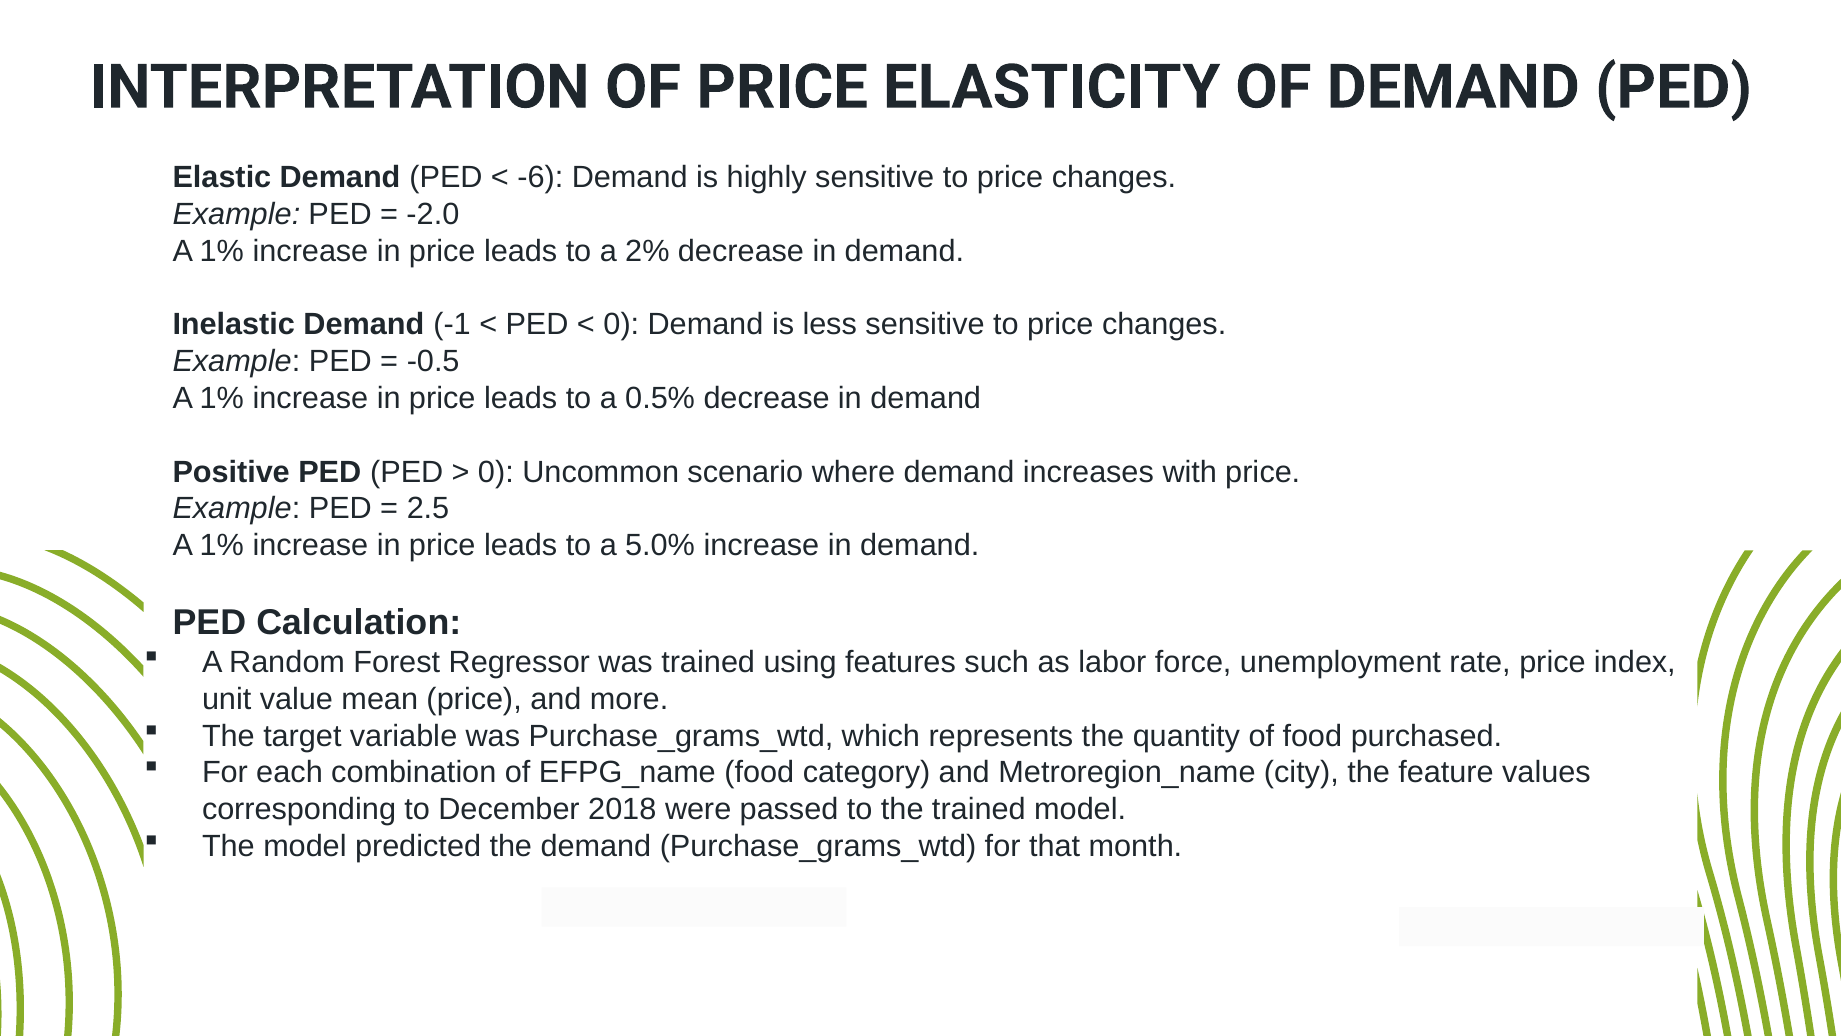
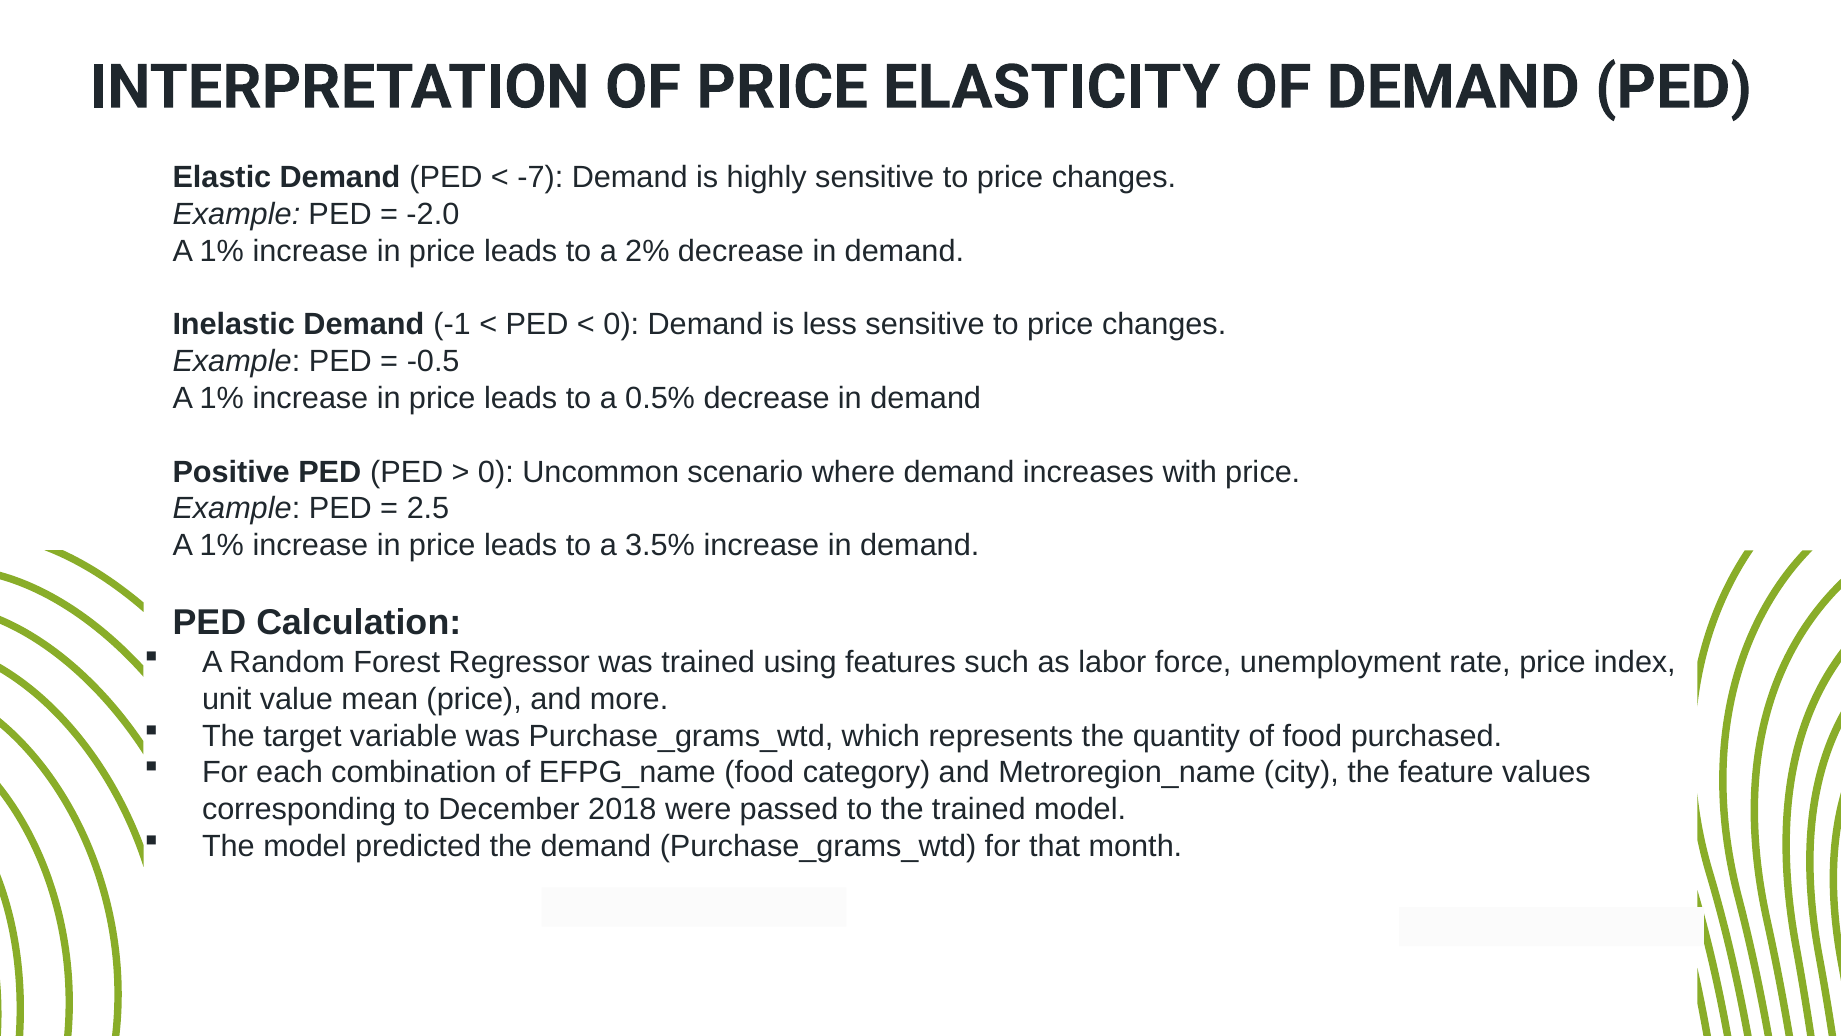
-6: -6 -> -7
5.0%: 5.0% -> 3.5%
